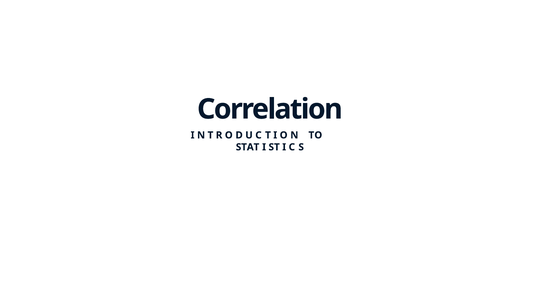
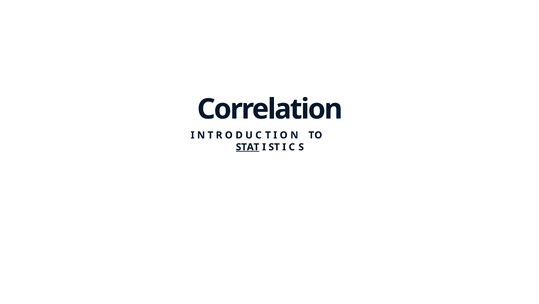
STAT underline: none -> present
